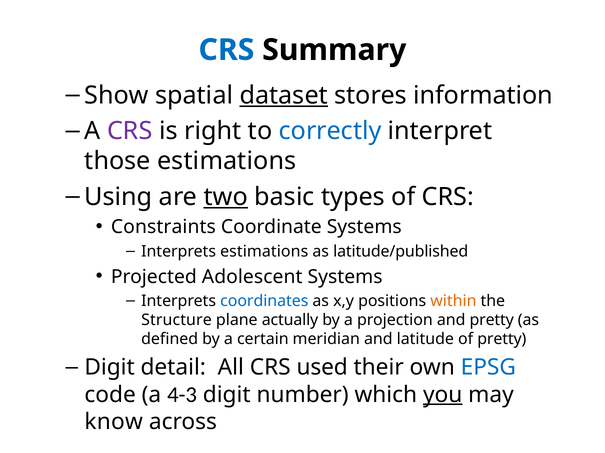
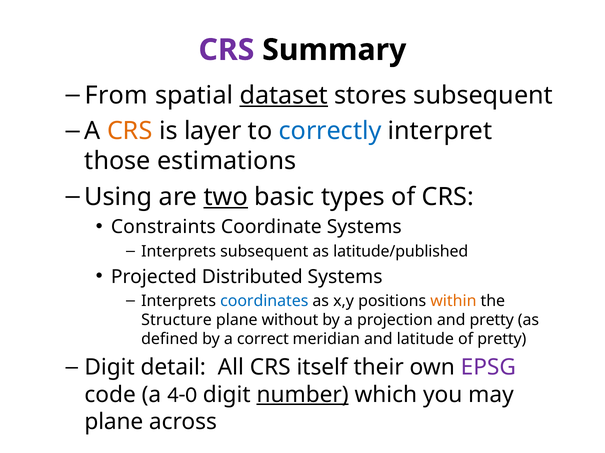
CRS at (226, 50) colour: blue -> purple
Show: Show -> From
stores information: information -> subsequent
CRS at (130, 131) colour: purple -> orange
right: right -> layer
Interprets estimations: estimations -> subsequent
Adolescent: Adolescent -> Distributed
actually: actually -> without
certain: certain -> correct
used: used -> itself
EPSG colour: blue -> purple
4-3: 4-3 -> 4-0
number underline: none -> present
you underline: present -> none
know at (114, 423): know -> plane
